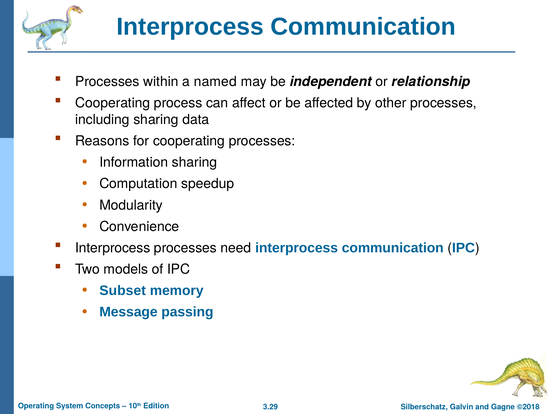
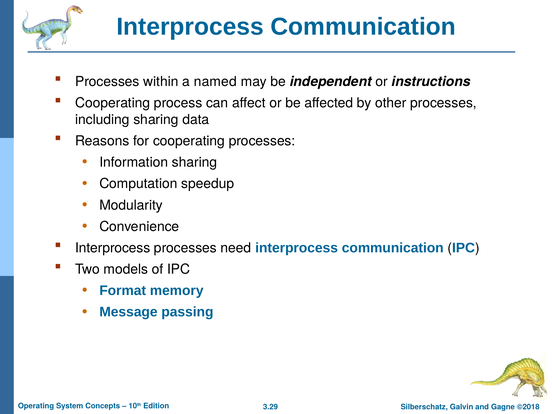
relationship: relationship -> instructions
Subset: Subset -> Format
